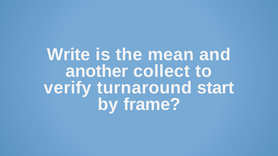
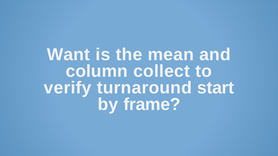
Write: Write -> Want
another: another -> column
